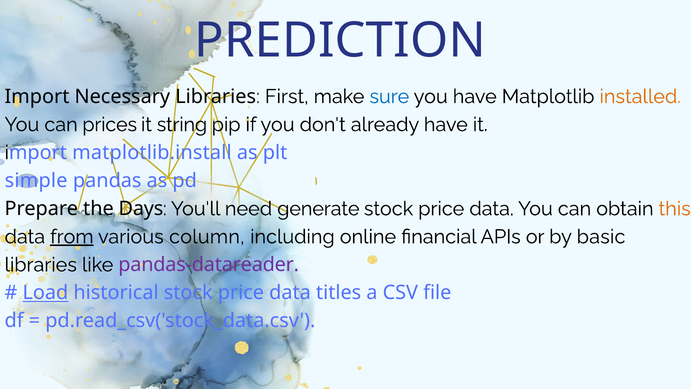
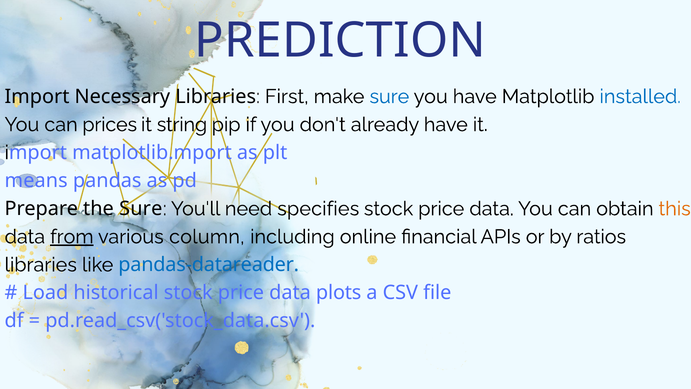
installed colour: orange -> blue
matplotlib.install: matplotlib.install -> matplotlib.mport
simple: simple -> means
the Days: Days -> Sure
generate: generate -> specifies
basic: basic -> ratios
pandas-datareader colour: purple -> blue
Load underline: present -> none
titles: titles -> plots
